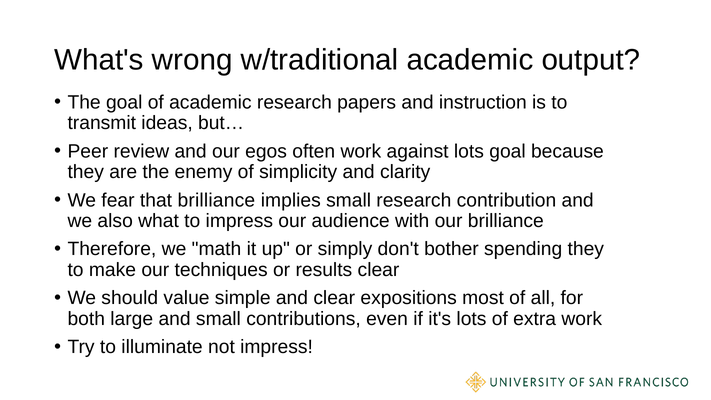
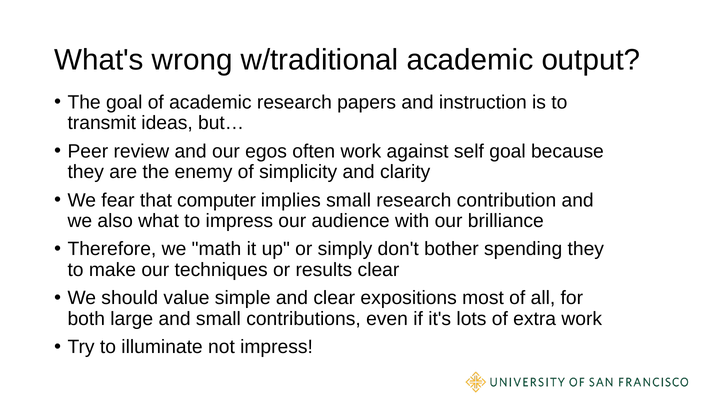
against lots: lots -> self
that brilliance: brilliance -> computer
